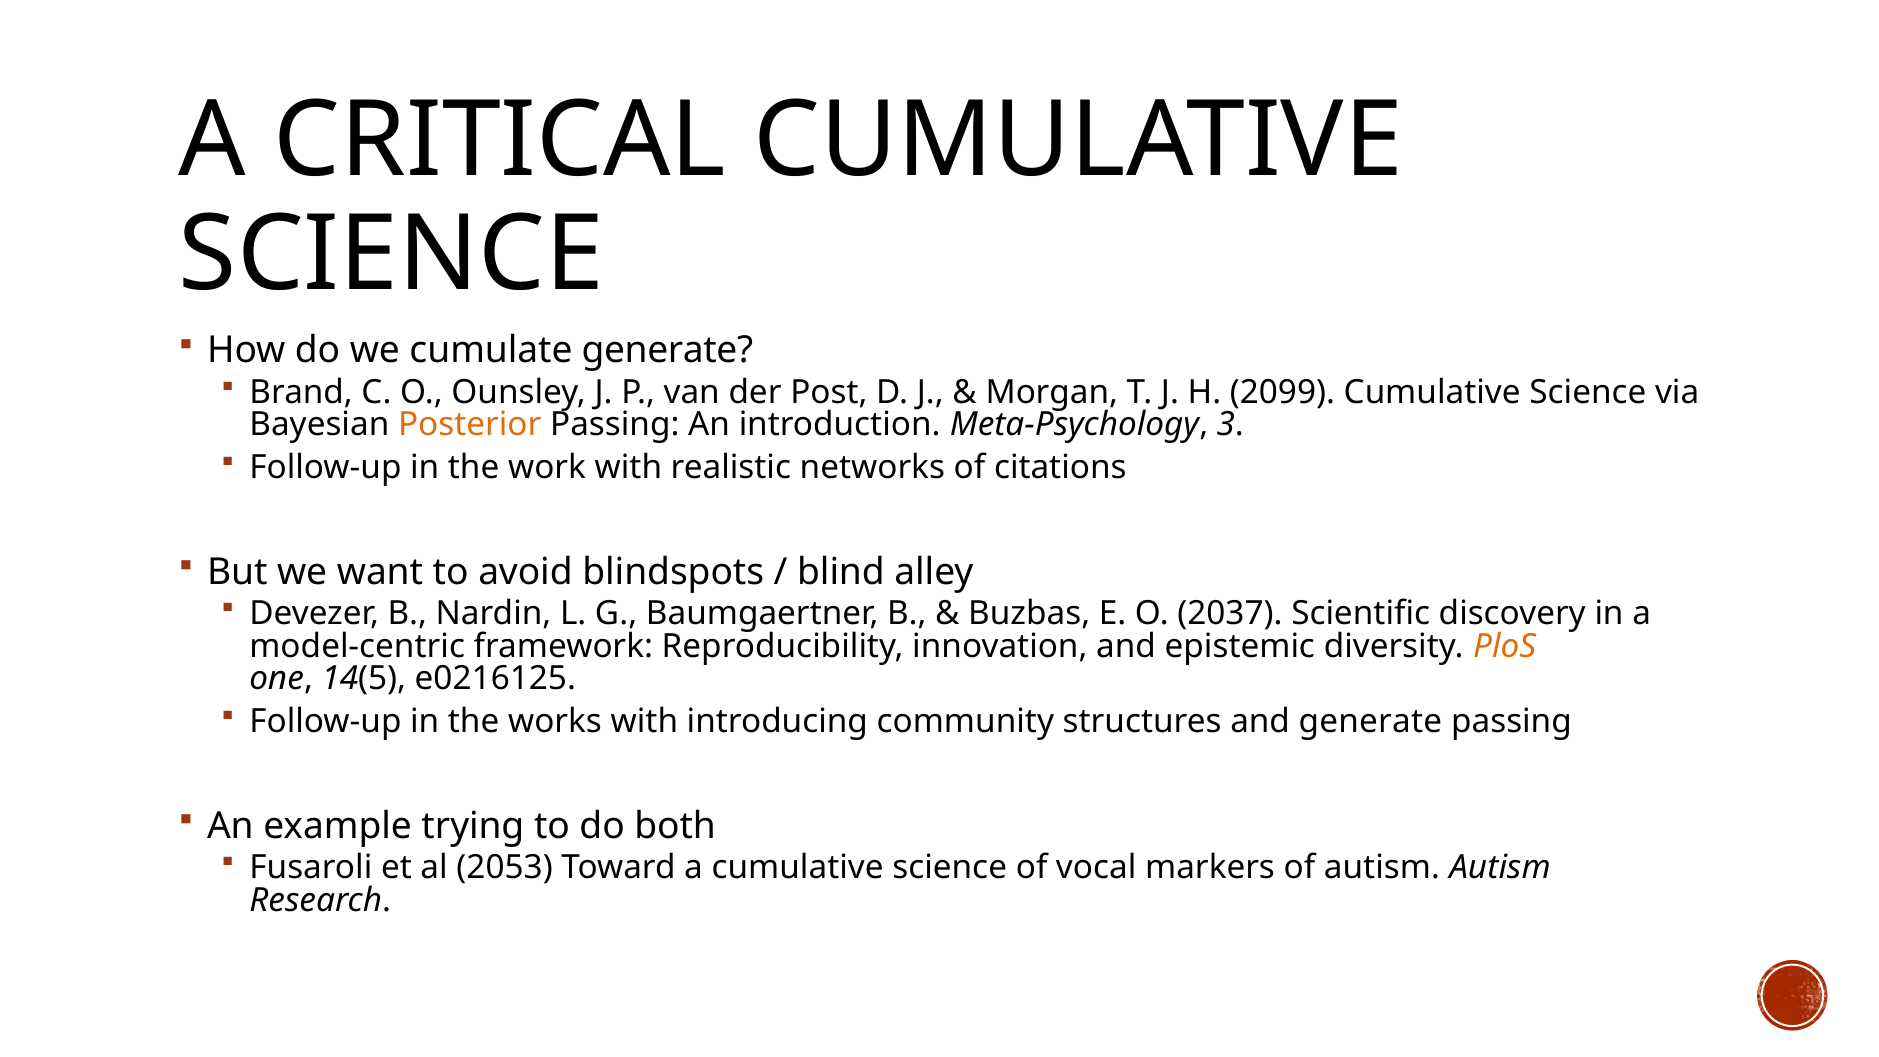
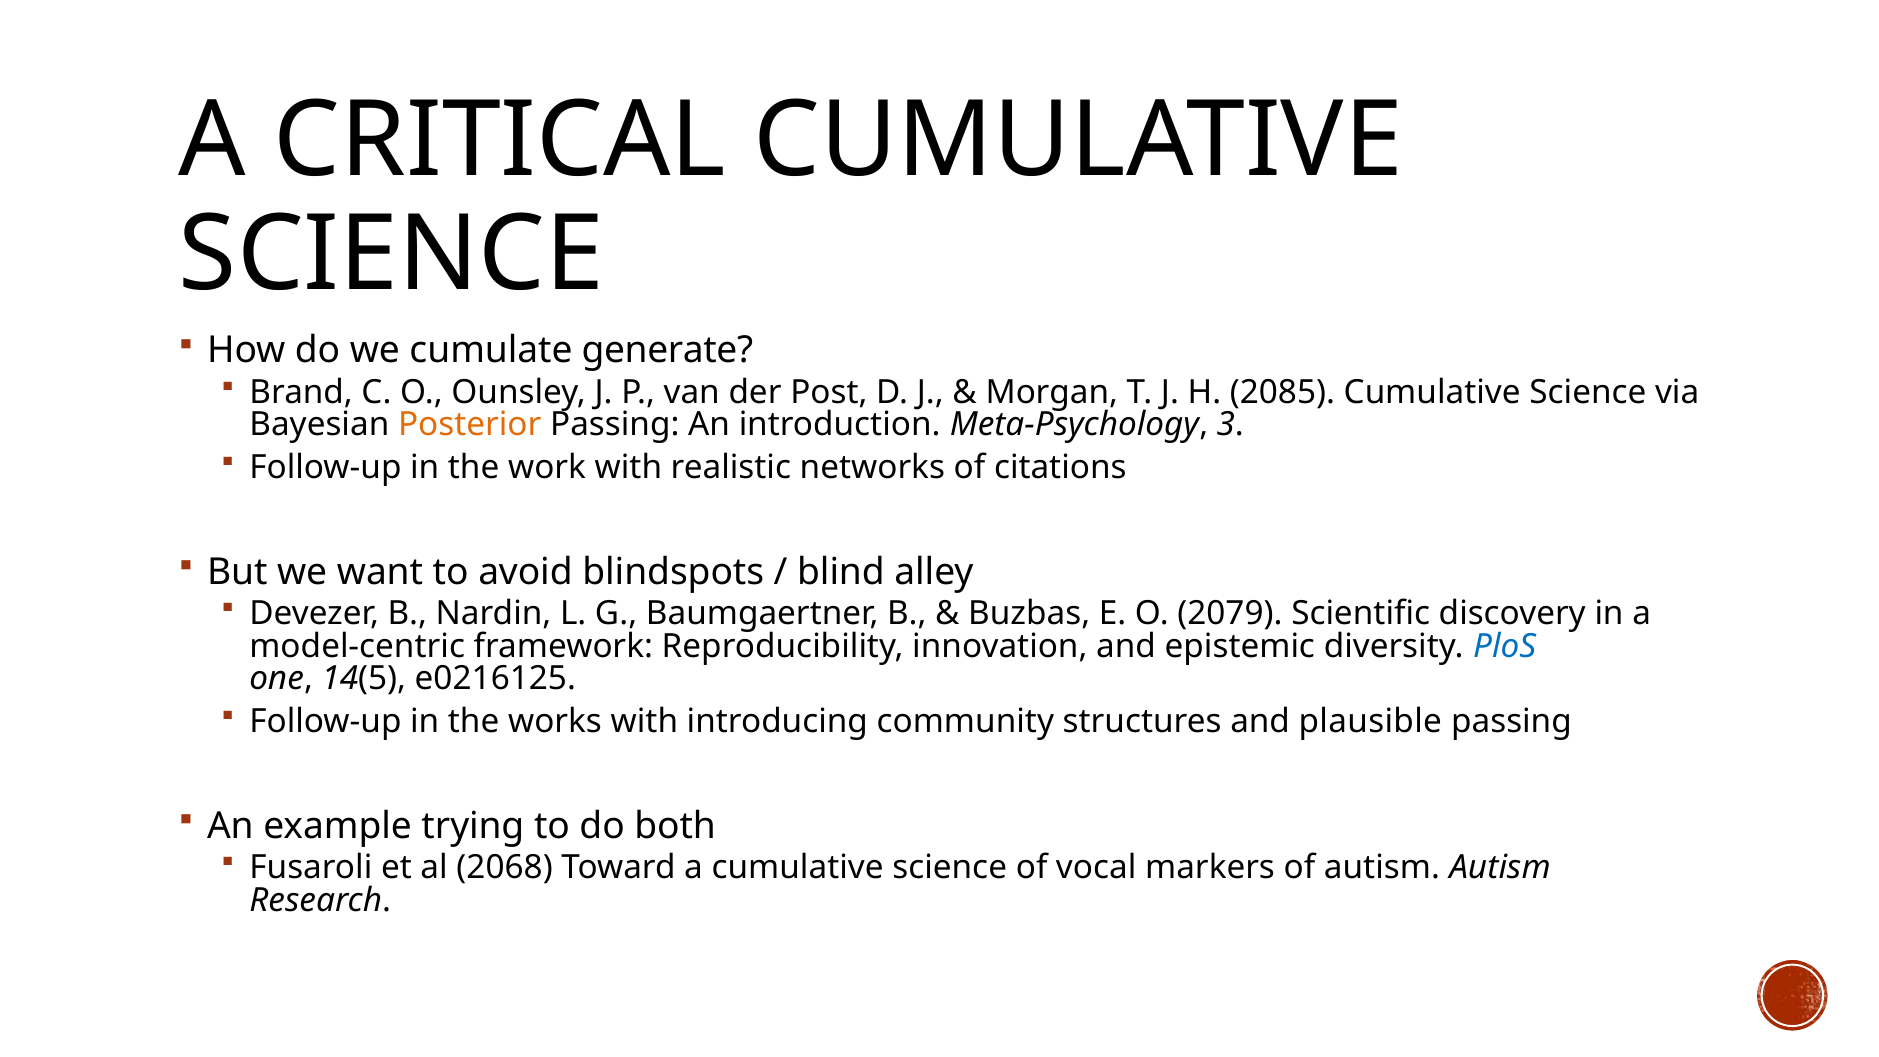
2099: 2099 -> 2085
2037: 2037 -> 2079
PloS colour: orange -> blue
and generate: generate -> plausible
2053: 2053 -> 2068
